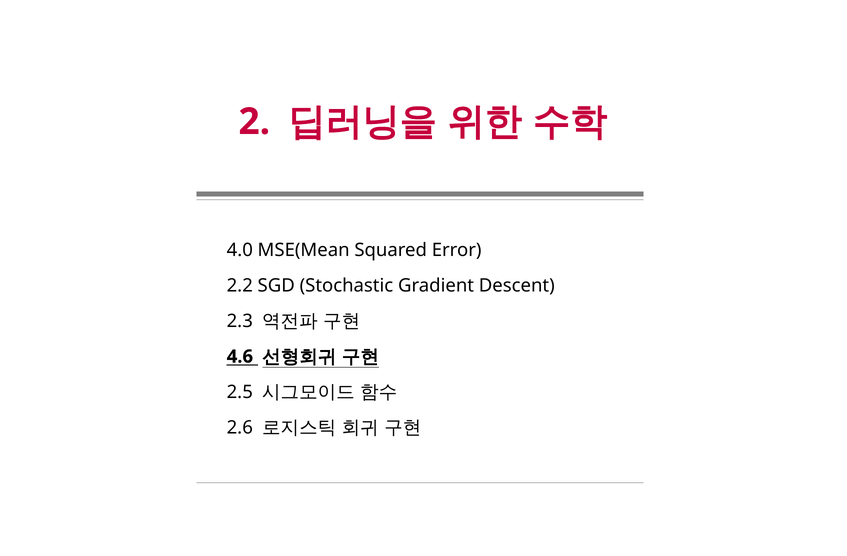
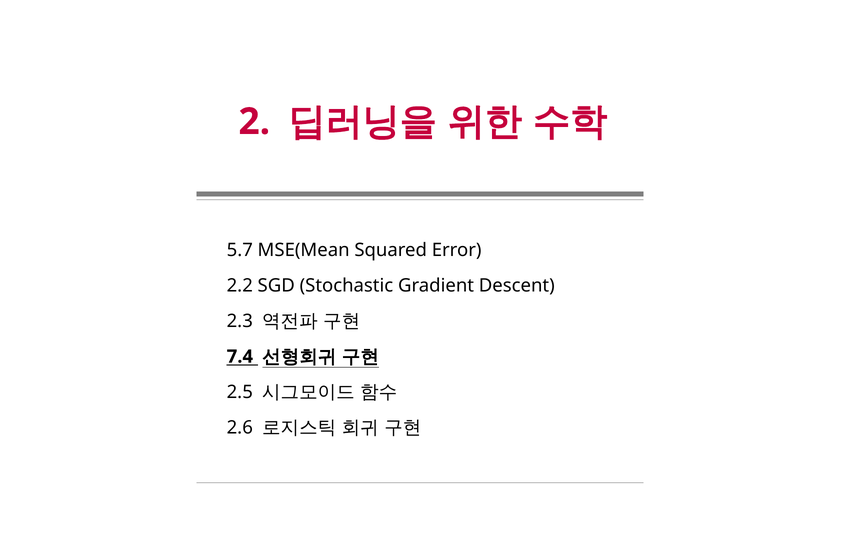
4.0: 4.0 -> 5.7
4.6: 4.6 -> 7.4
